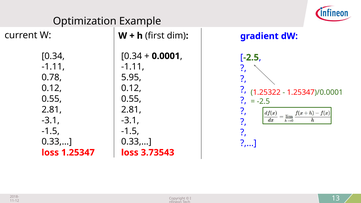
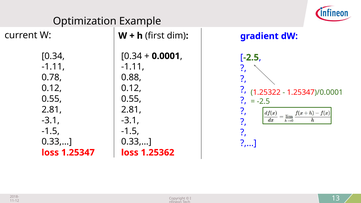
5.95: 5.95 -> 0.88
3.73543: 3.73543 -> 1.25362
